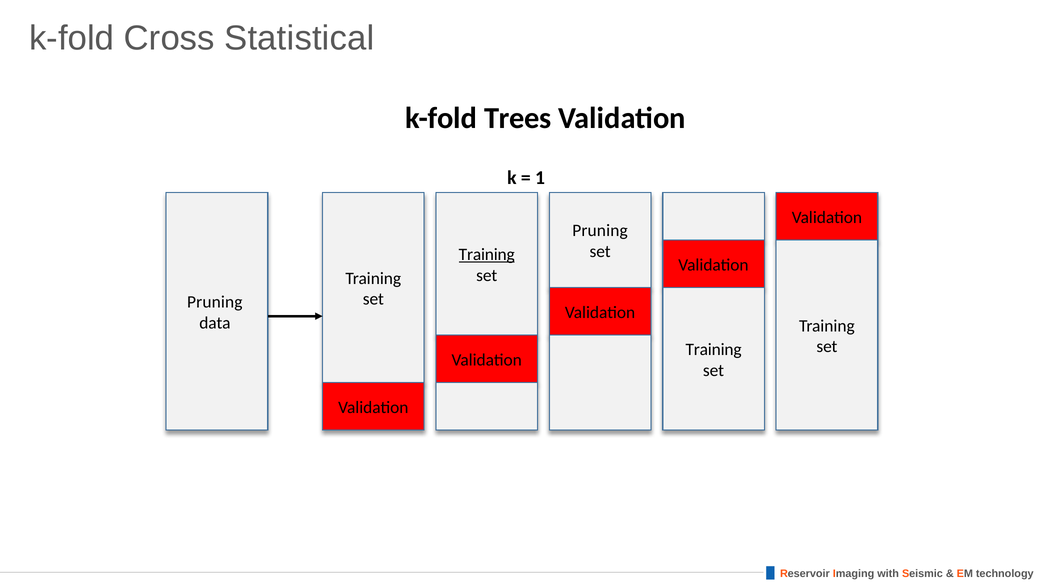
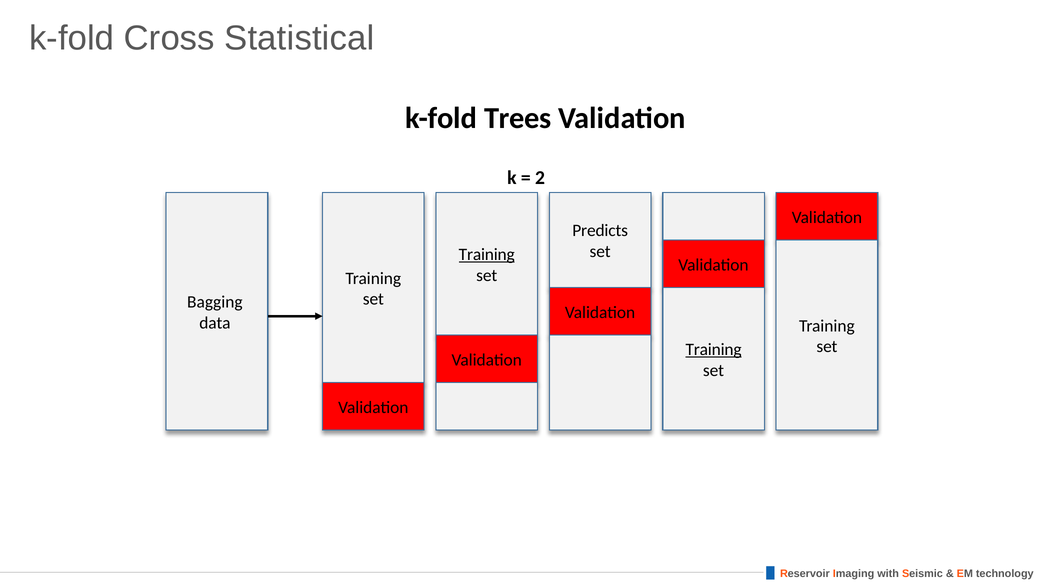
1: 1 -> 2
Pruning at (600, 231): Pruning -> Predicts
Pruning at (215, 302): Pruning -> Bagging
Training at (714, 350) underline: none -> present
